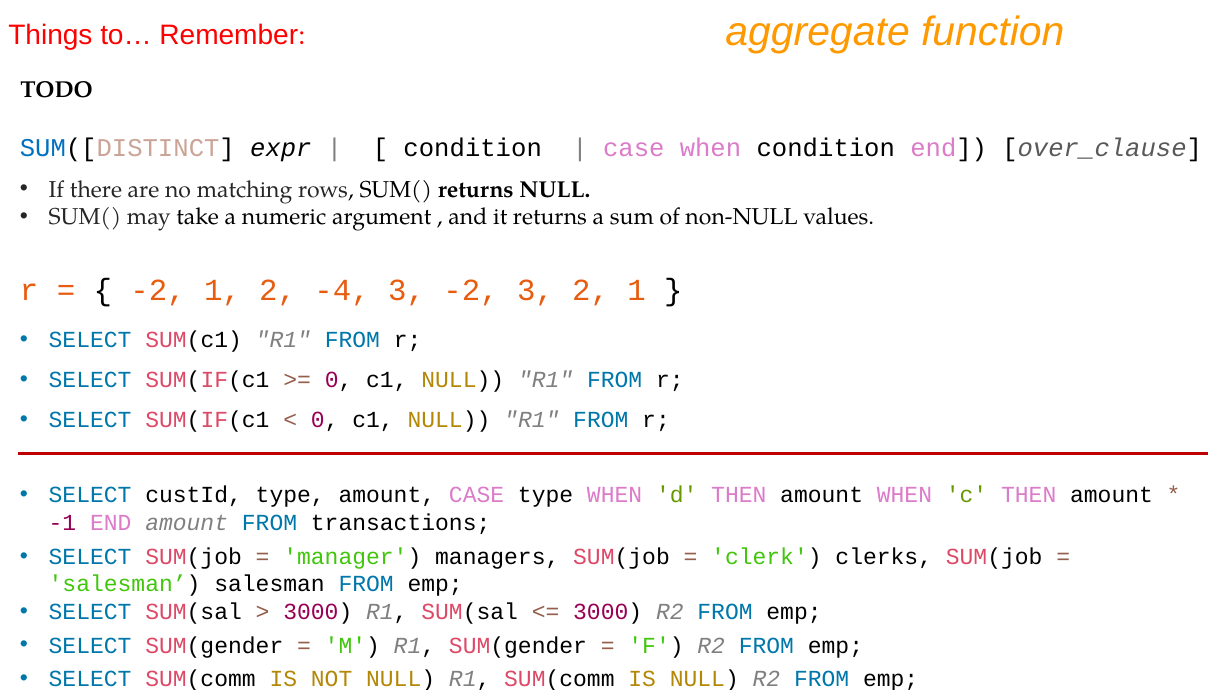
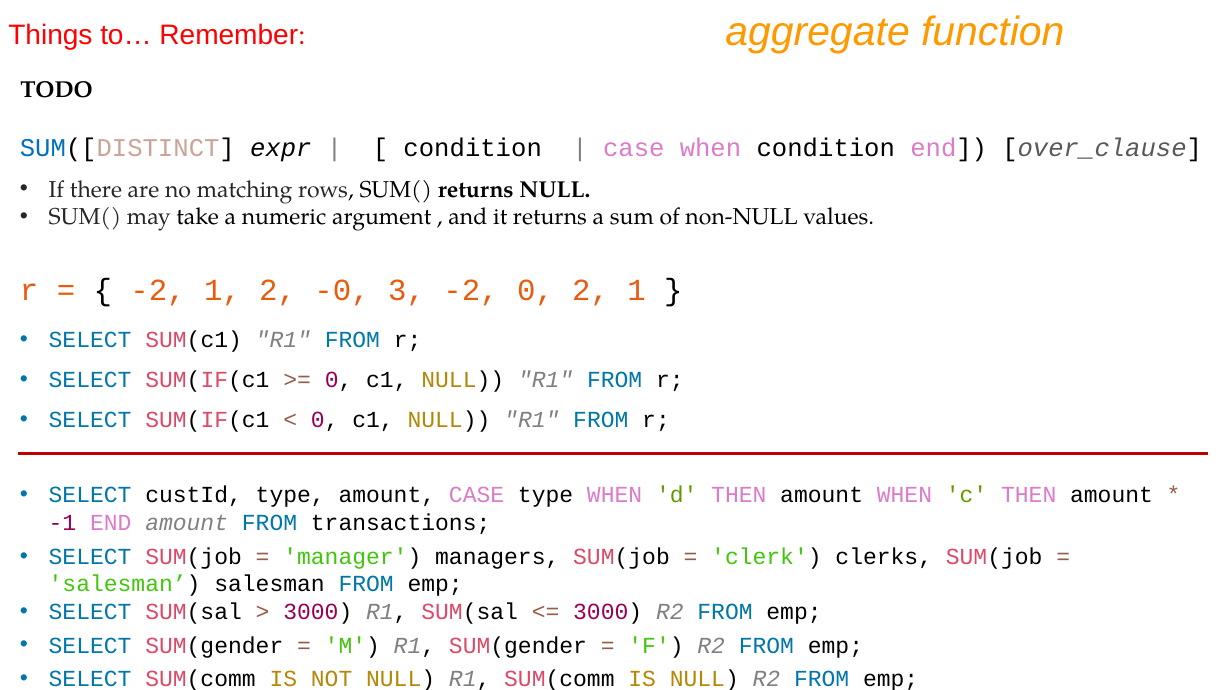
-4: -4 -> -0
-2 3: 3 -> 0
